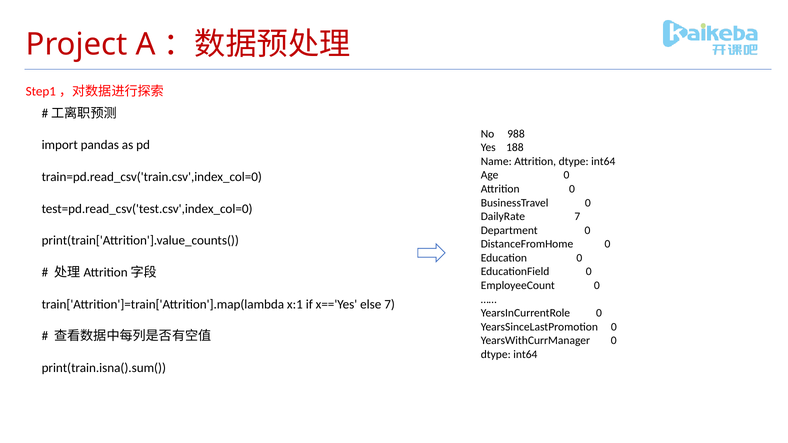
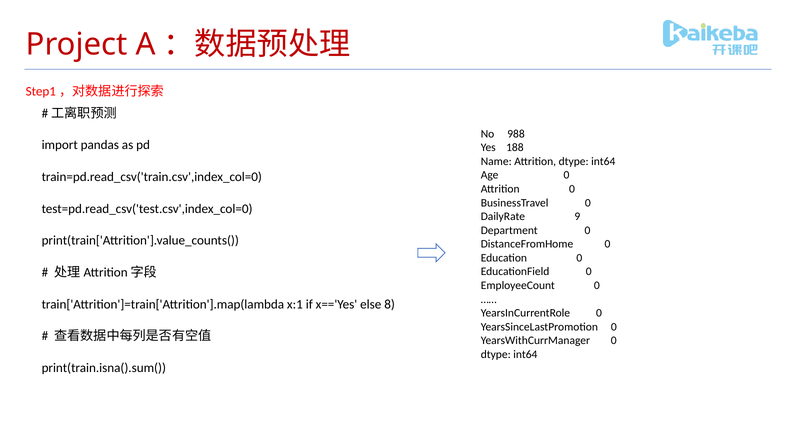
DailyRate 7: 7 -> 9
else 7: 7 -> 8
